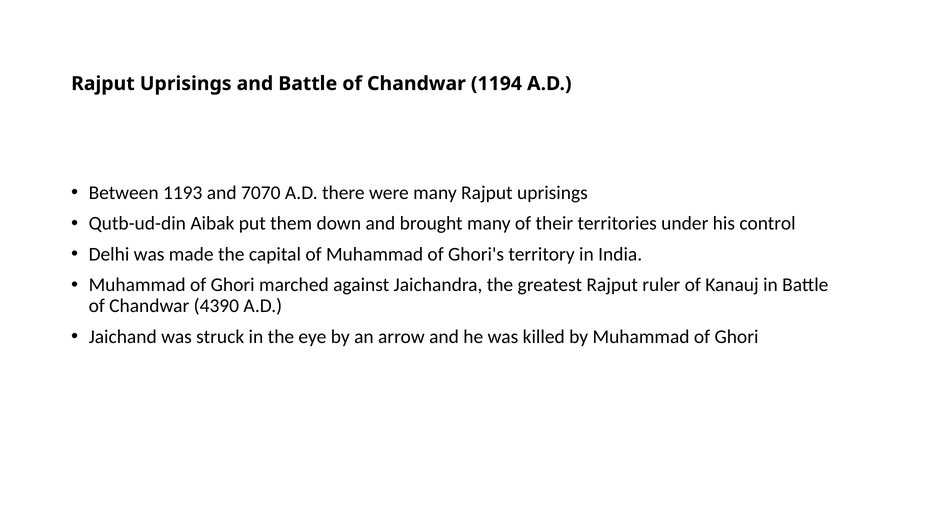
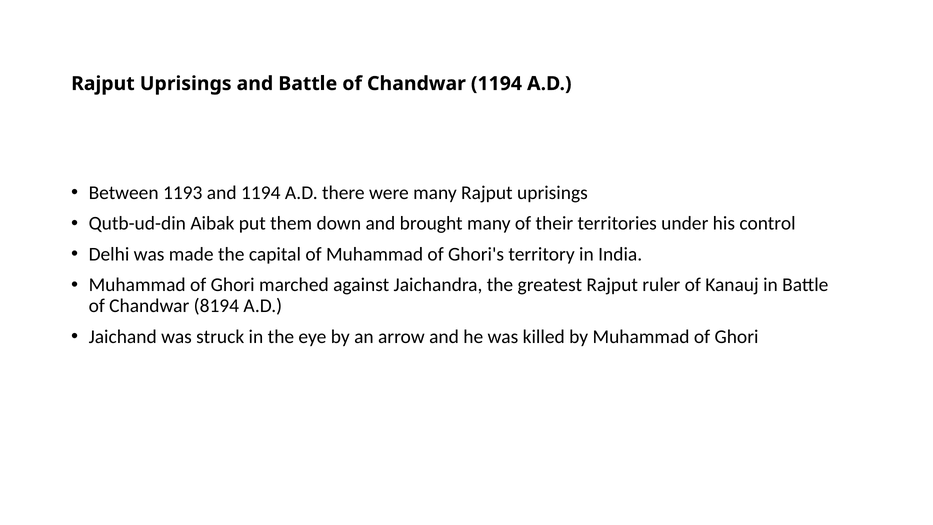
and 7070: 7070 -> 1194
4390: 4390 -> 8194
